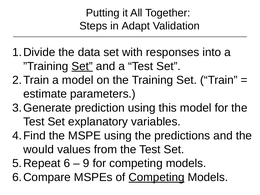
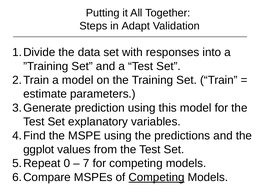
Set at (82, 66) underline: present -> none
would: would -> ggplot
6: 6 -> 0
9: 9 -> 7
